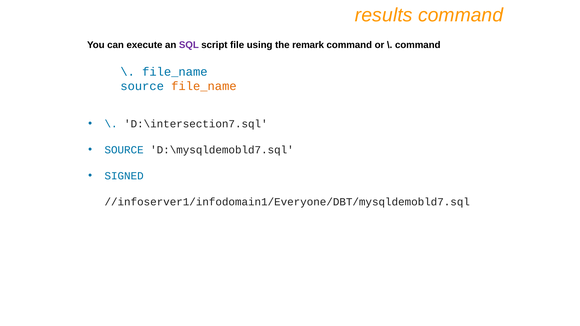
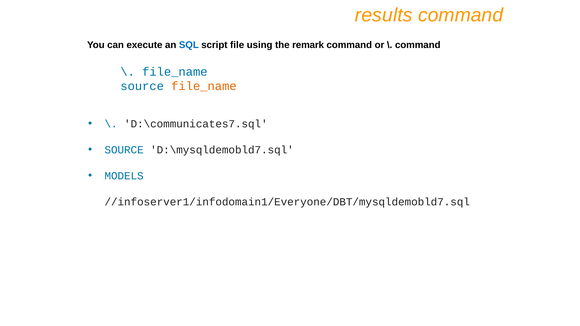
SQL colour: purple -> blue
D:\intersection7.sql: D:\intersection7.sql -> D:\communicates7.sql
SIGNED: SIGNED -> MODELS
